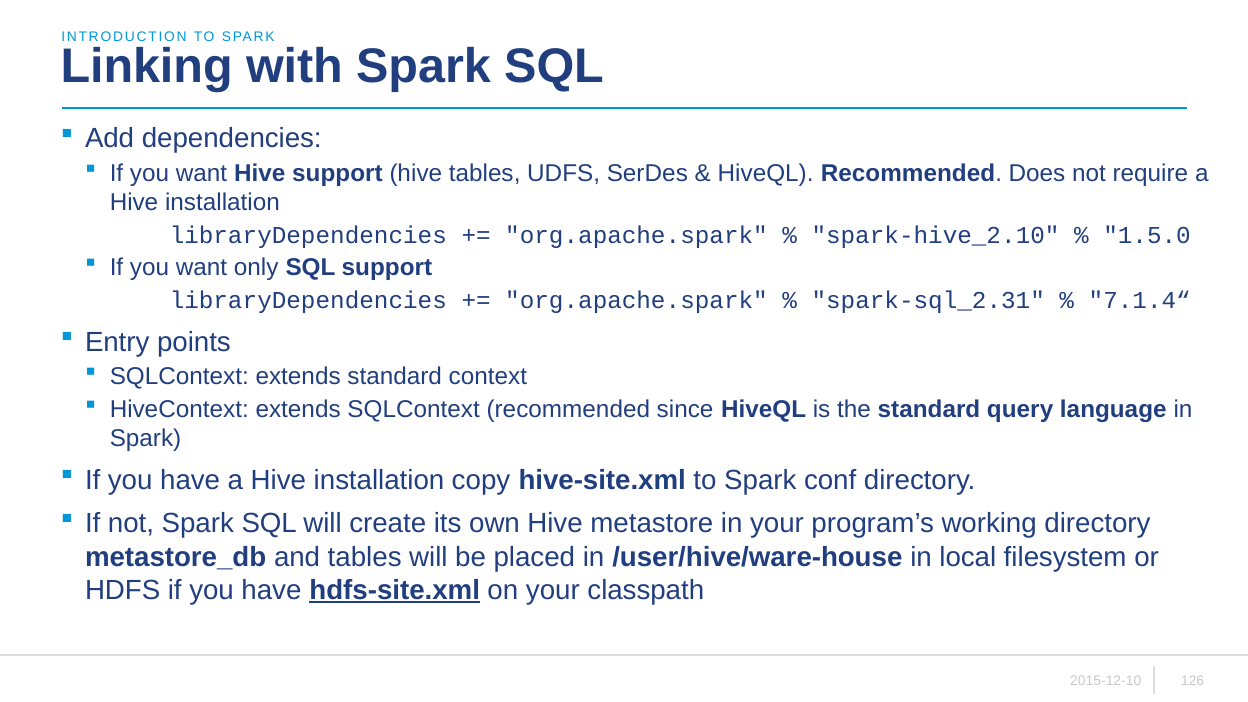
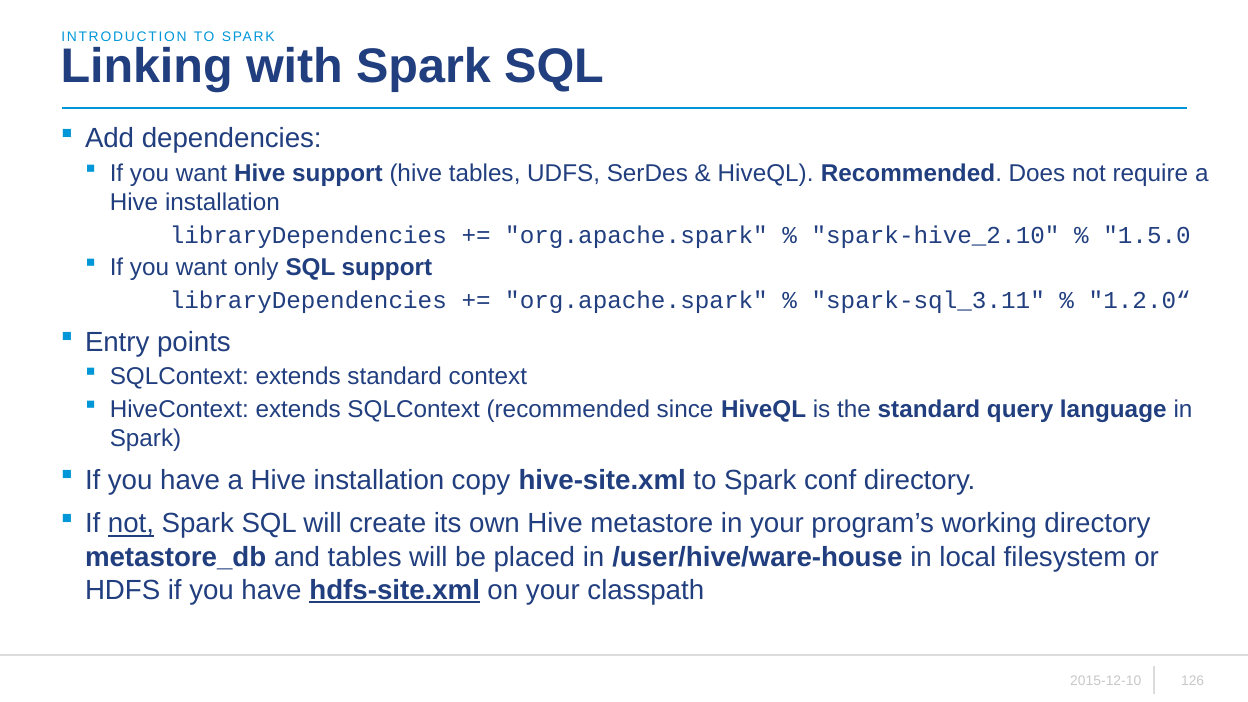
spark-sql_2.31: spark-sql_2.31 -> spark-sql_3.11
7.1.4“: 7.1.4“ -> 1.2.0“
not at (131, 524) underline: none -> present
